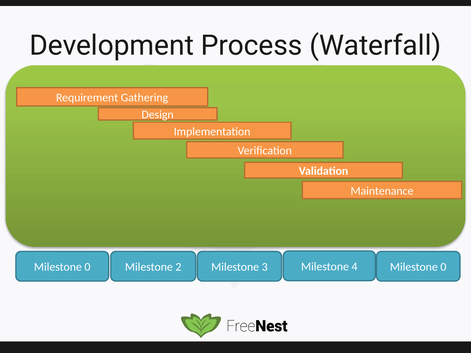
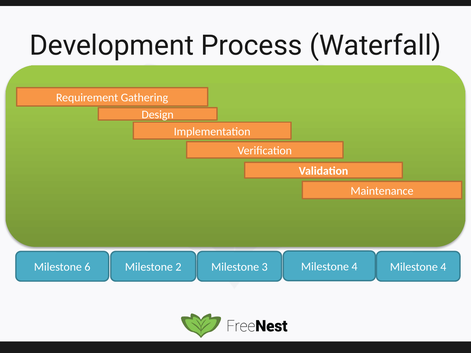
0 at (87, 267): 0 -> 6
4 Milestone 0: 0 -> 4
